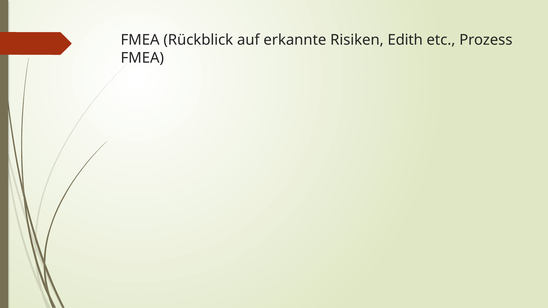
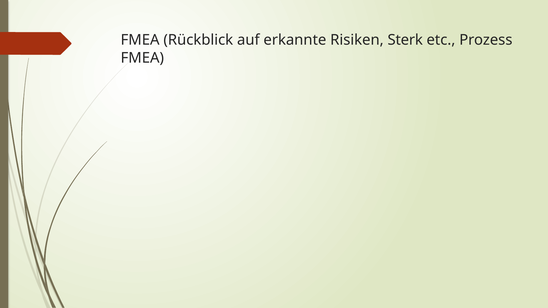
Edith: Edith -> Sterk
